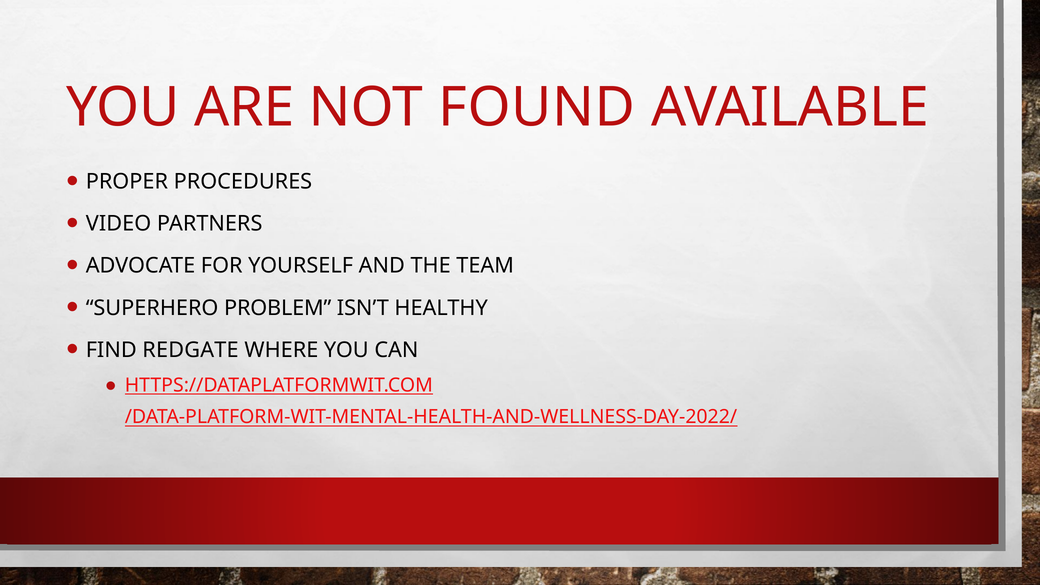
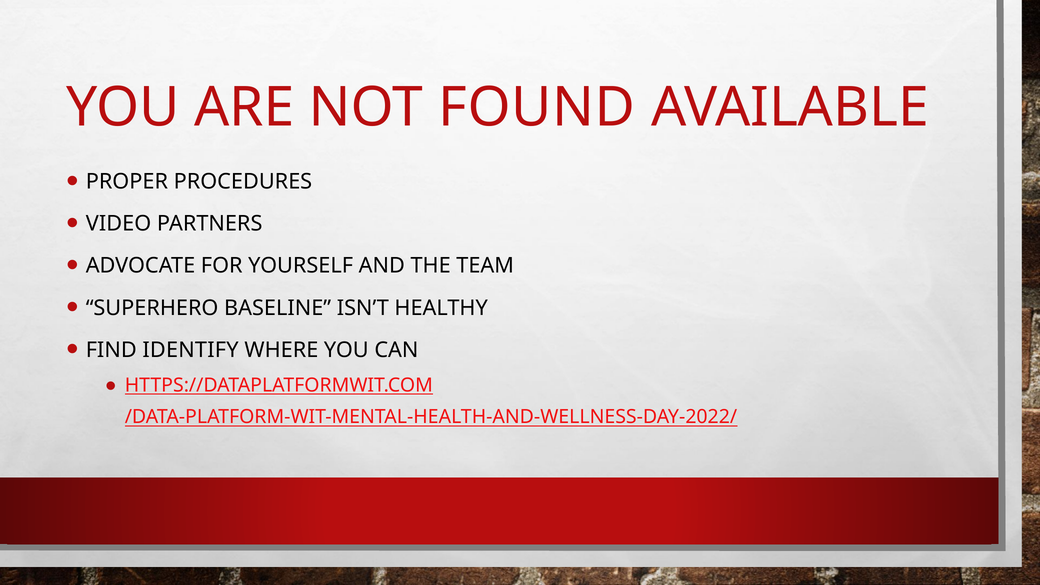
PROBLEM: PROBLEM -> BASELINE
REDGATE: REDGATE -> IDENTIFY
